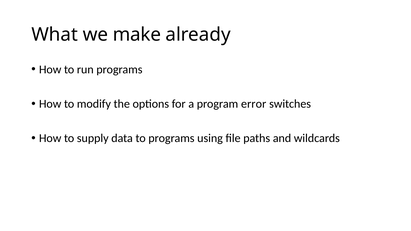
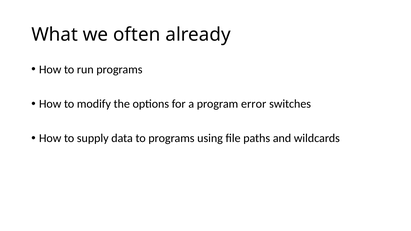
make: make -> often
